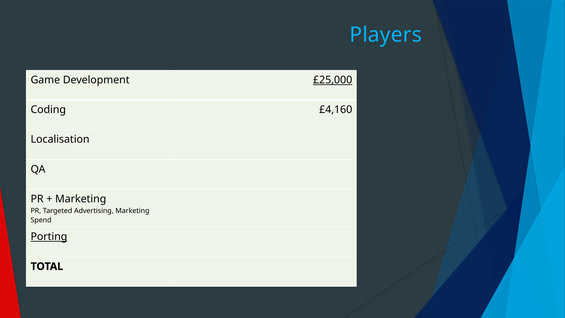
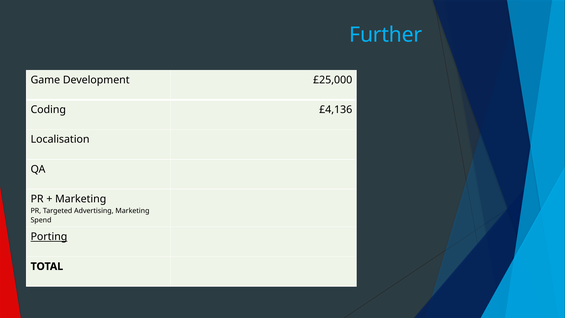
Players: Players -> Further
£25,000 underline: present -> none
£4,160: £4,160 -> £4,136
